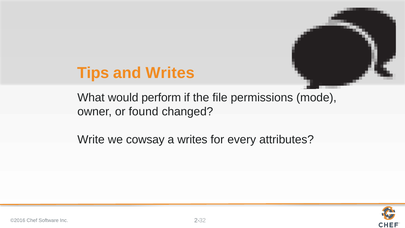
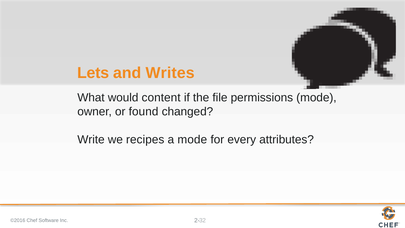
Tips: Tips -> Lets
perform: perform -> content
cowsay: cowsay -> recipes
a writes: writes -> mode
